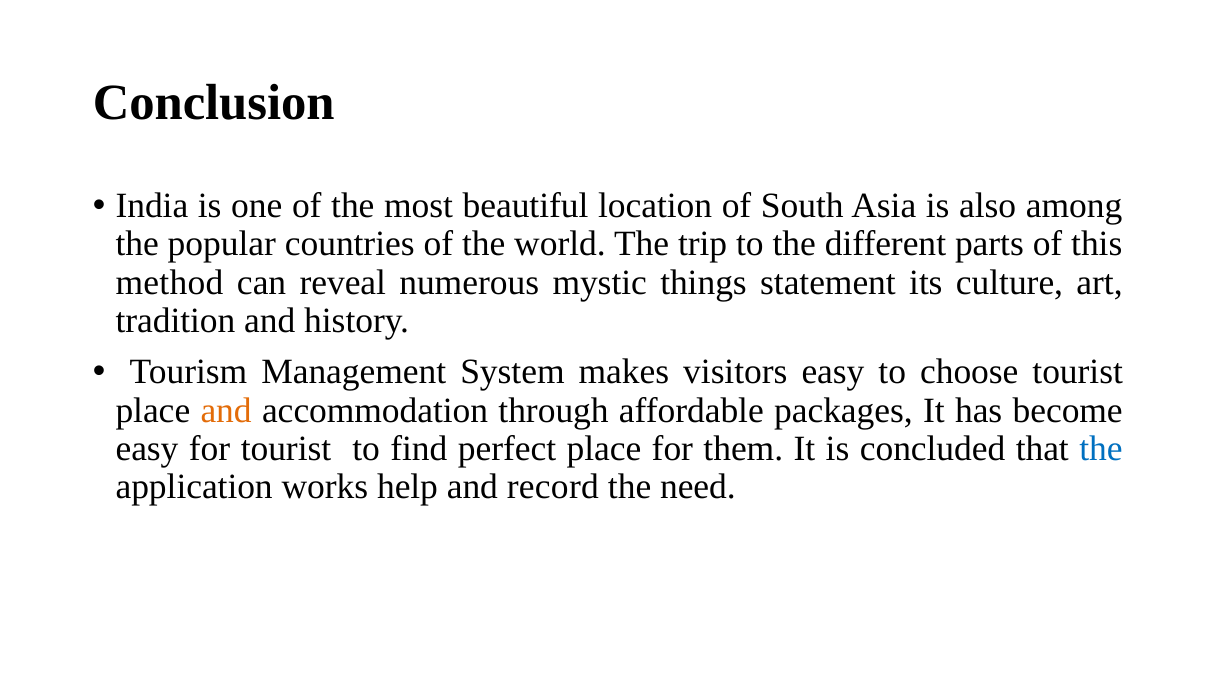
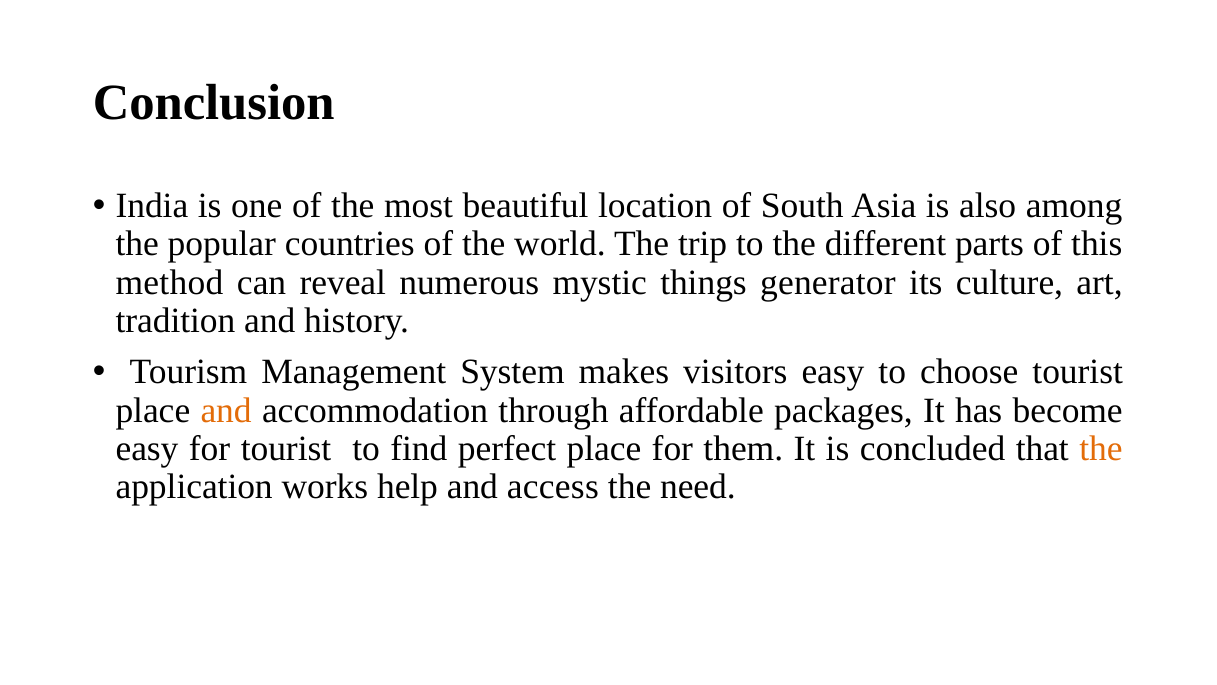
statement: statement -> generator
the at (1101, 448) colour: blue -> orange
record: record -> access
